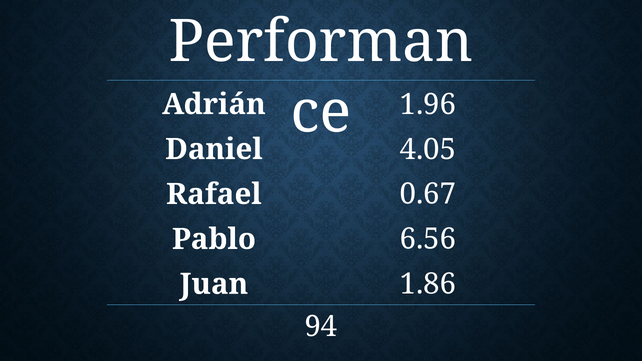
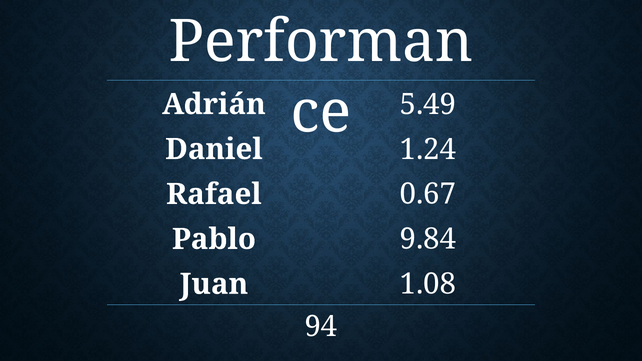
1.96: 1.96 -> 5.49
4.05: 4.05 -> 1.24
6.56: 6.56 -> 9.84
1.86: 1.86 -> 1.08
